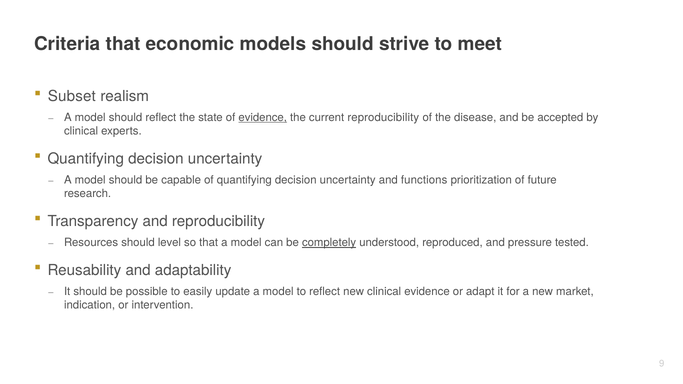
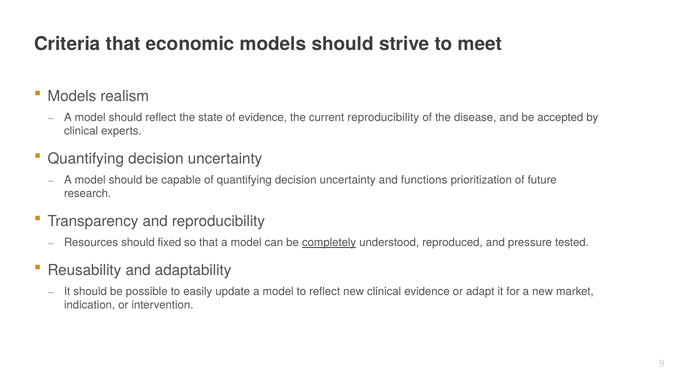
Subset at (72, 96): Subset -> Models
evidence at (263, 117) underline: present -> none
level: level -> fixed
